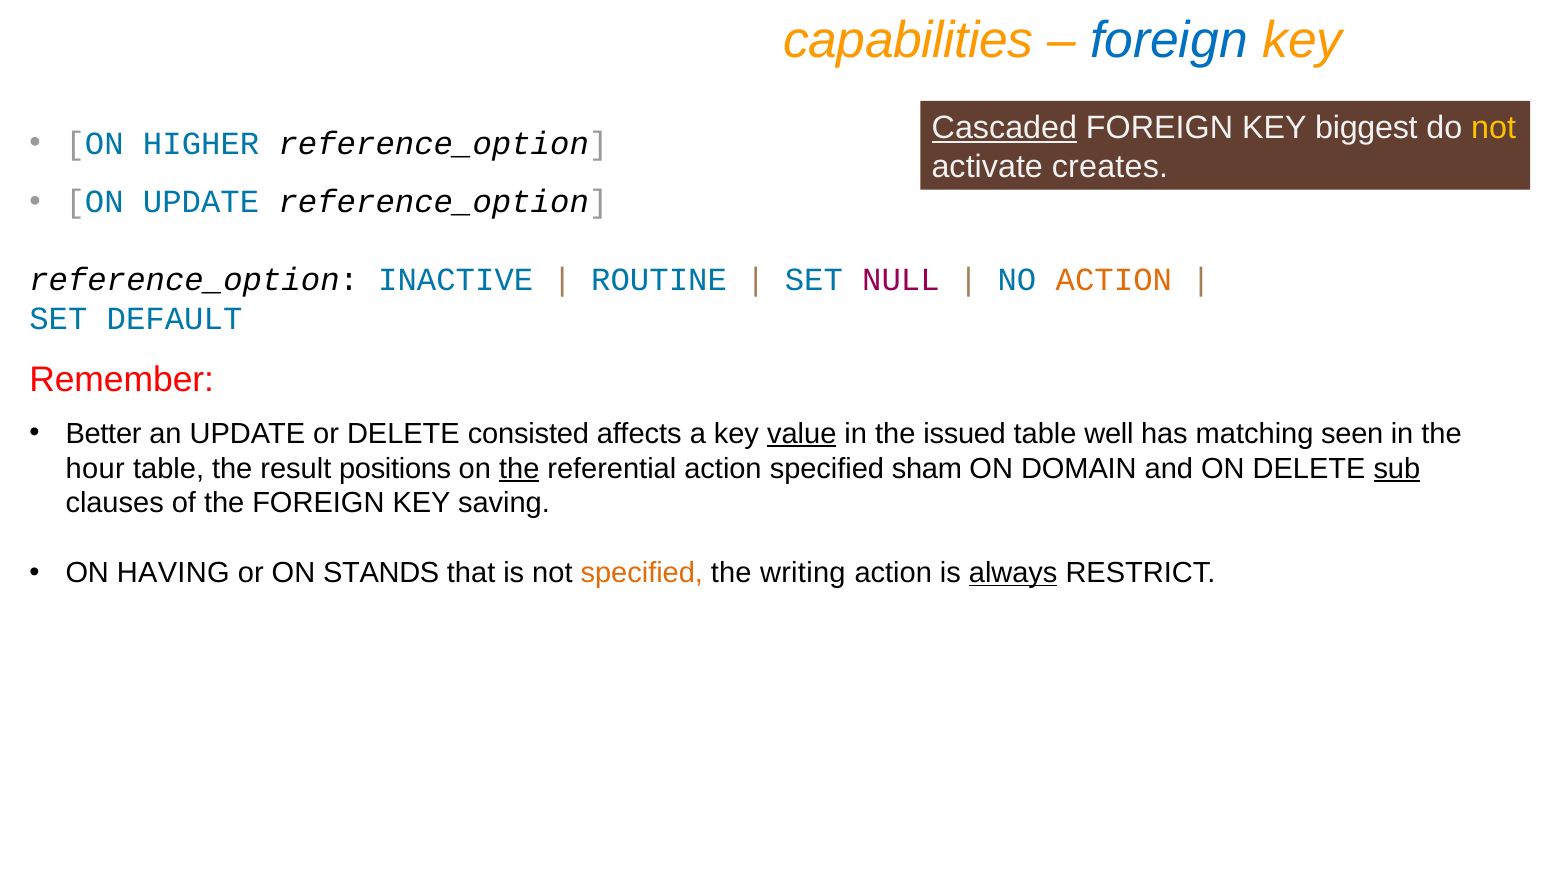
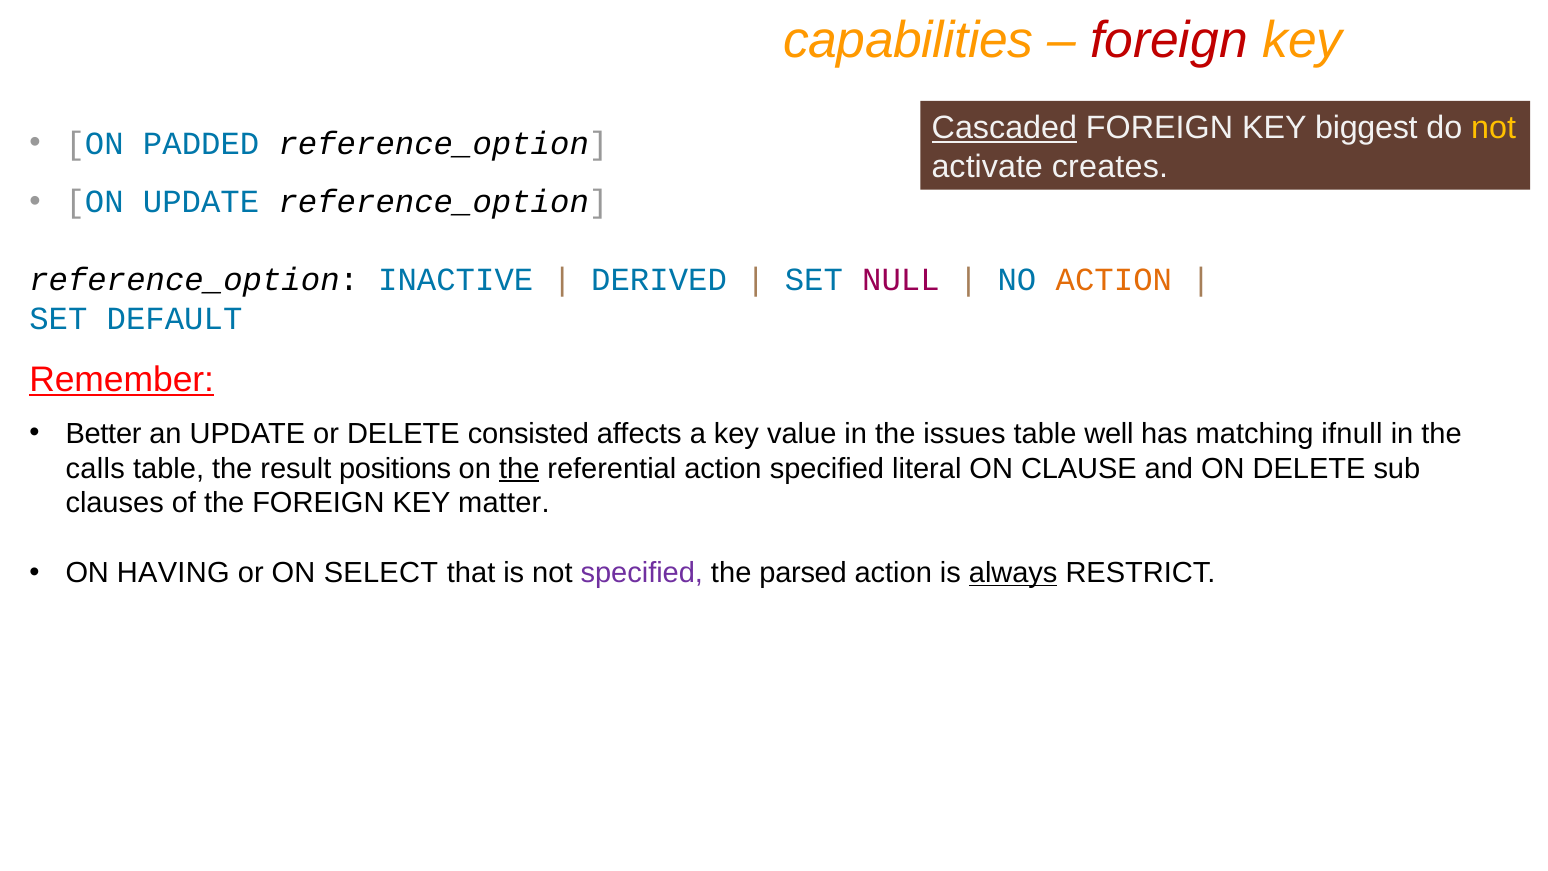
foreign at (1169, 40) colour: blue -> red
HIGHER: HIGHER -> PADDED
ROUTINE: ROUTINE -> DERIVED
Remember underline: none -> present
value underline: present -> none
issued: issued -> issues
seen: seen -> ifnull
hour: hour -> calls
sham: sham -> literal
DOMAIN: DOMAIN -> CLAUSE
sub underline: present -> none
saving: saving -> matter
STANDS: STANDS -> SELECT
specified at (642, 573) colour: orange -> purple
writing: writing -> parsed
